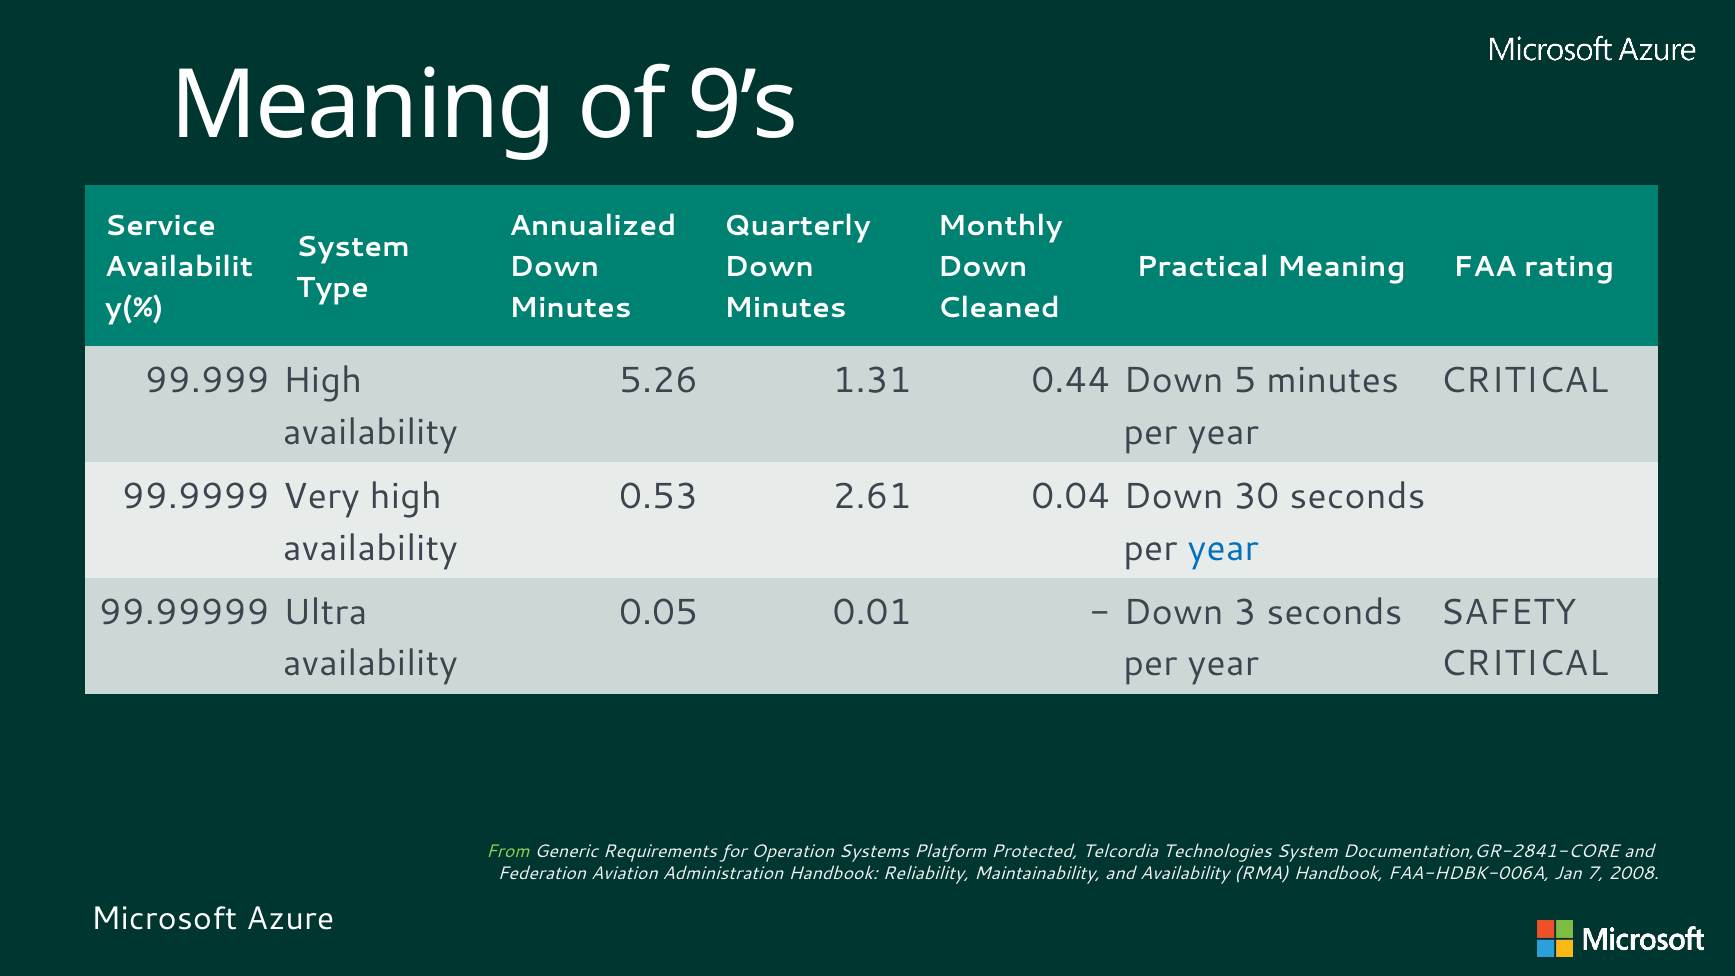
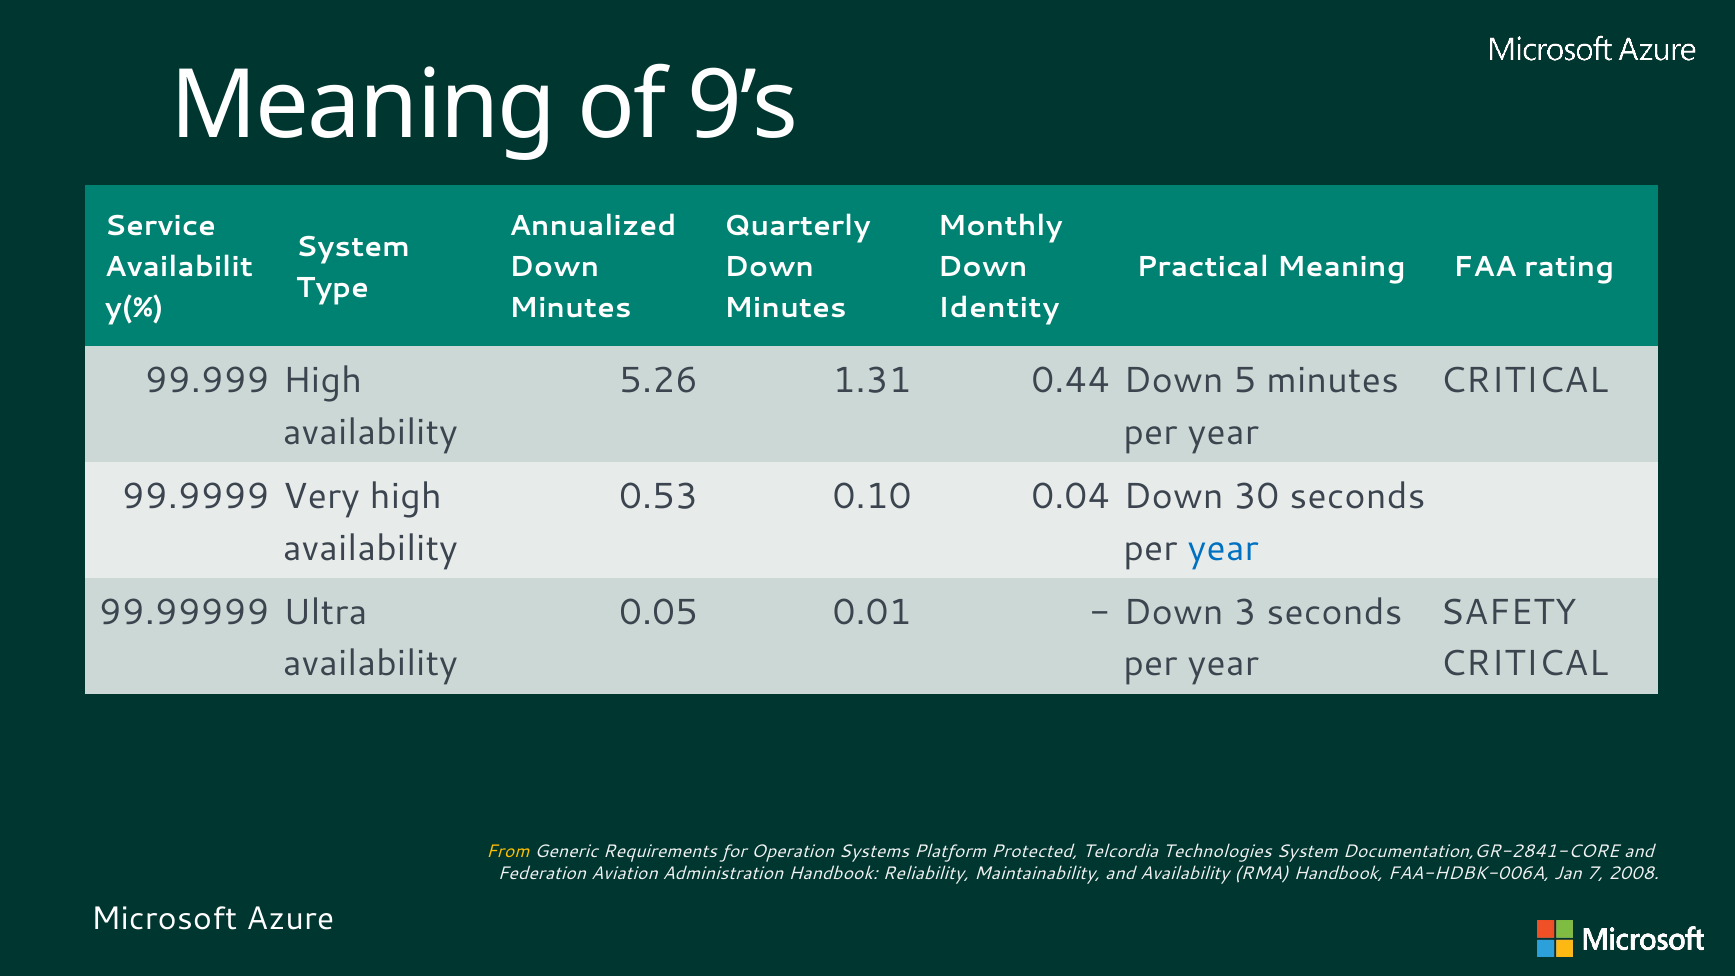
Cleaned: Cleaned -> Identity
2.61: 2.61 -> 0.10
From colour: light green -> yellow
